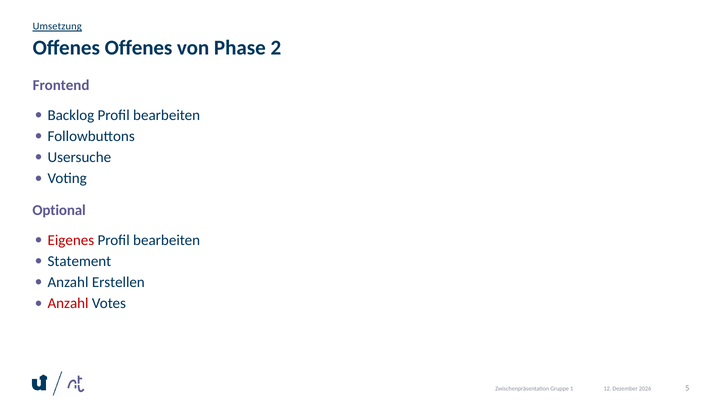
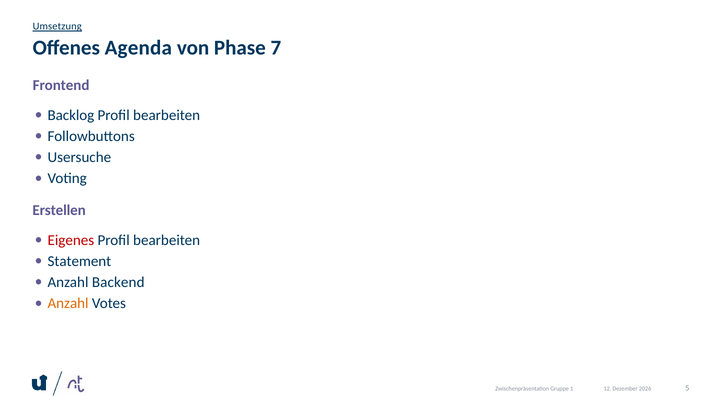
Offenes Offenes: Offenes -> Agenda
2: 2 -> 7
Optional: Optional -> Erstellen
Erstellen: Erstellen -> Backend
Anzahl at (68, 304) colour: red -> orange
